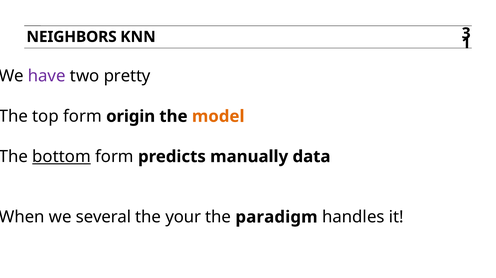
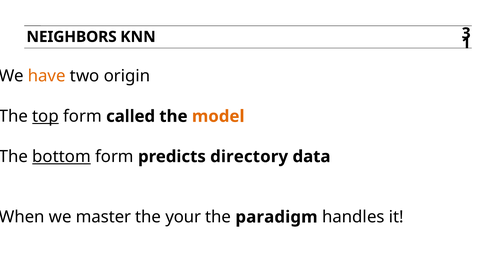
have colour: purple -> orange
pretty: pretty -> origin
top underline: none -> present
origin: origin -> called
manually: manually -> directory
several: several -> master
